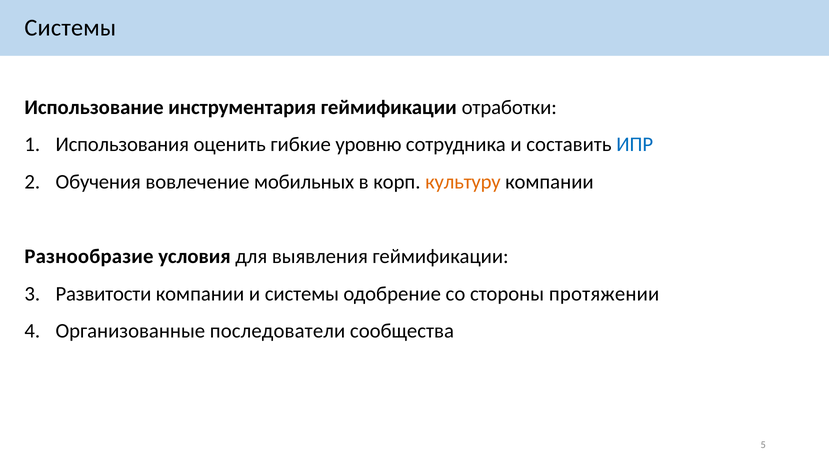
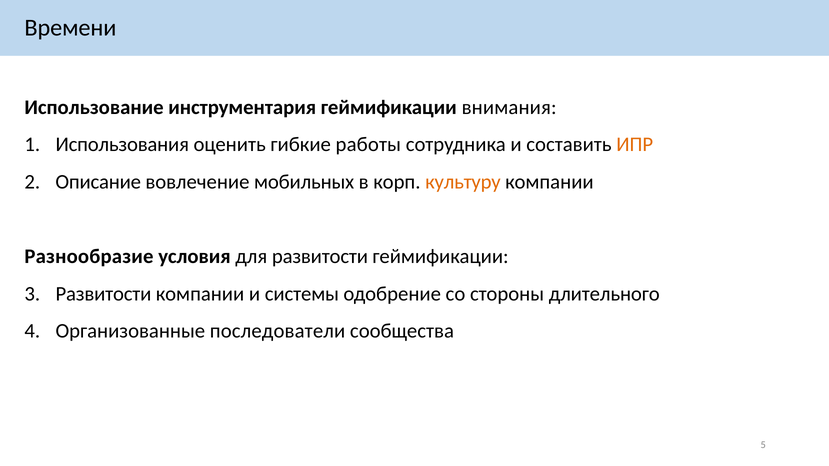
Системы at (70, 28): Системы -> Времени
отработки: отработки -> внимания
уровню: уровню -> работы
ИПР colour: blue -> orange
Обучения: Обучения -> Описание
для выявления: выявления -> развитости
протяжении: протяжении -> длительного
